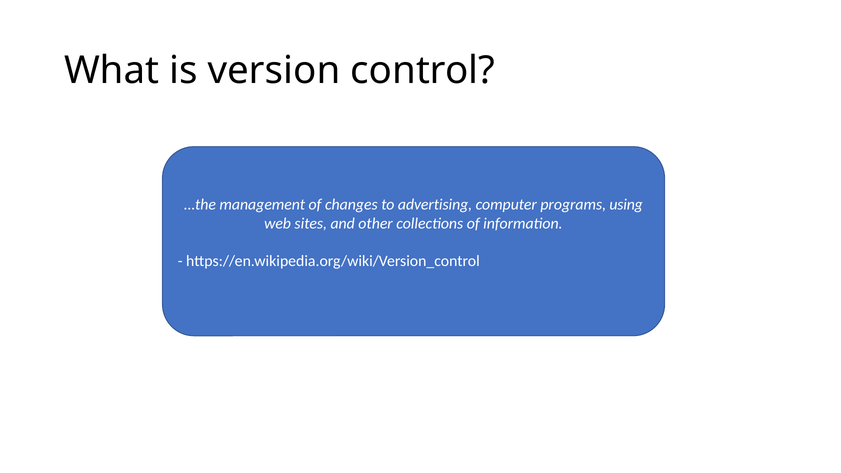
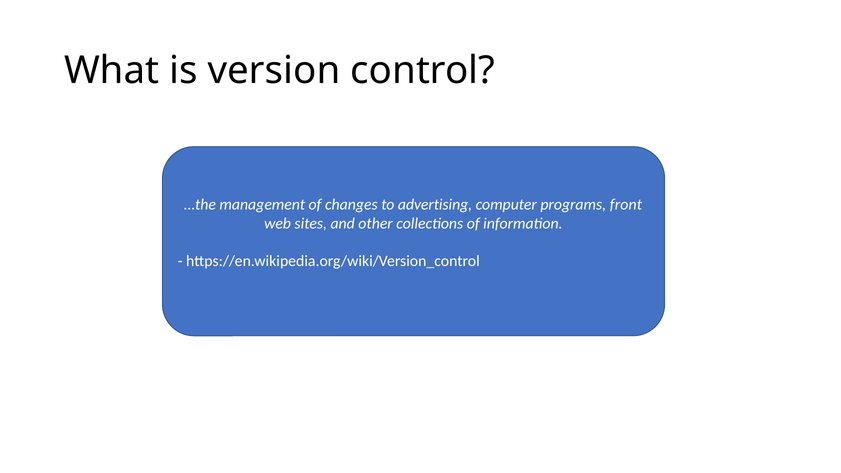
using: using -> front
